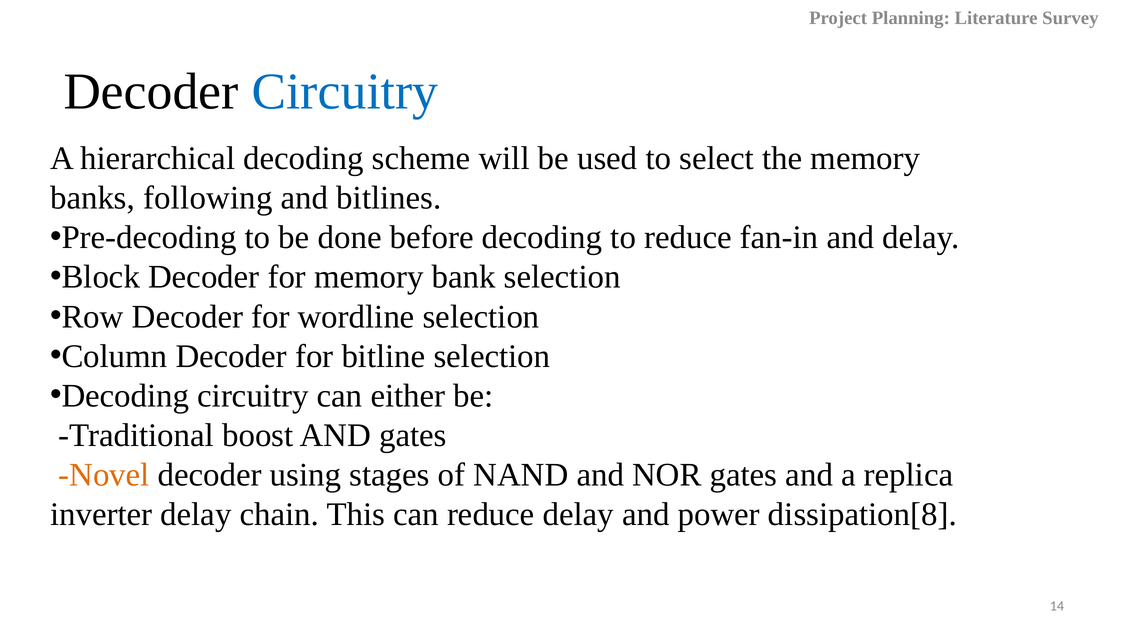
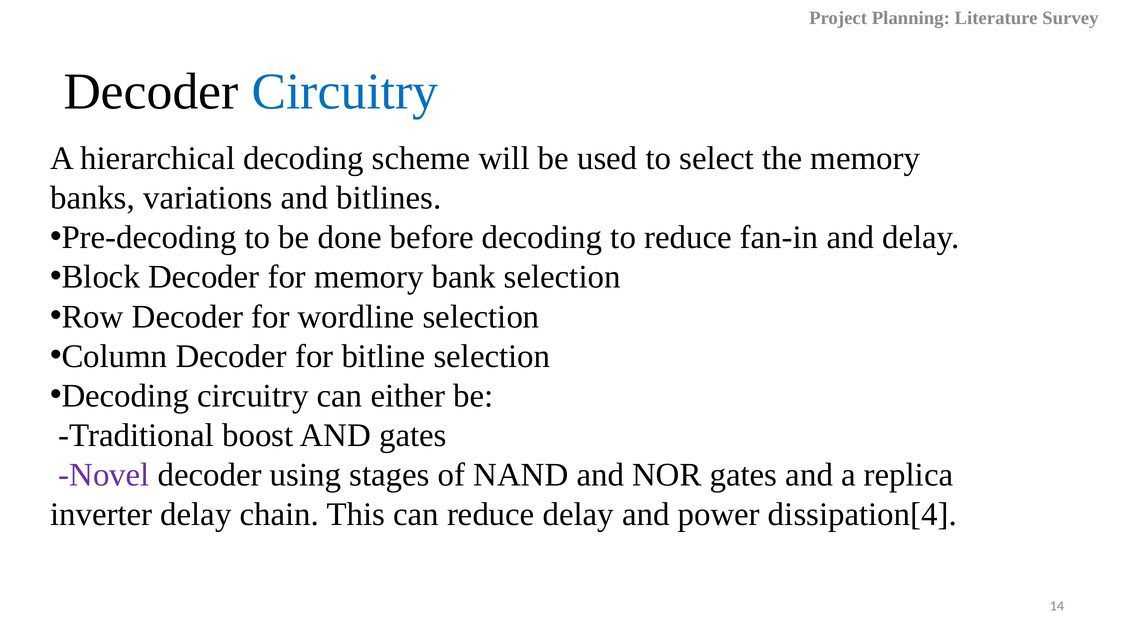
following: following -> variations
Novel colour: orange -> purple
dissipation[8: dissipation[8 -> dissipation[4
